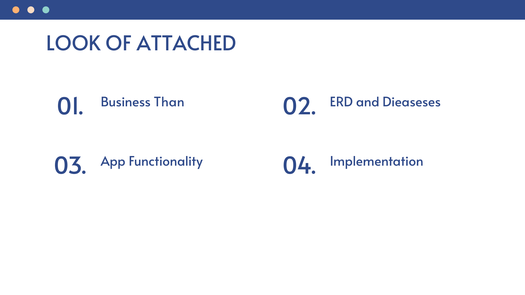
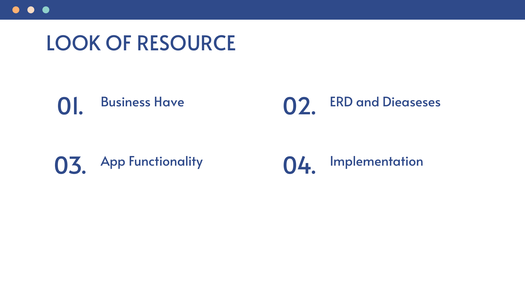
ATTACHED: ATTACHED -> RESOURCE
Than: Than -> Have
